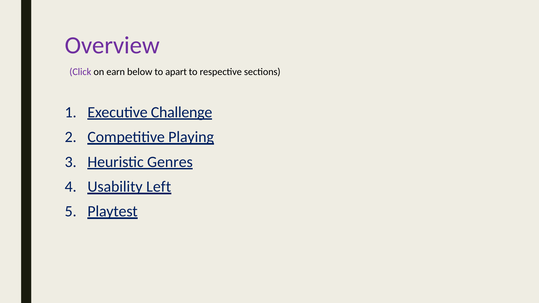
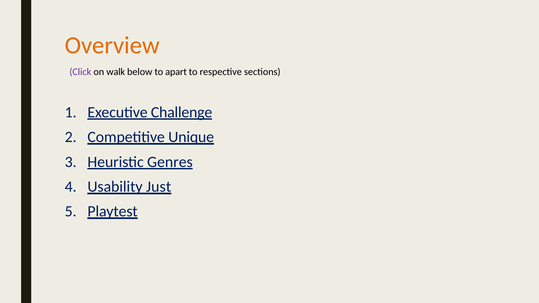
Overview colour: purple -> orange
earn: earn -> walk
Playing: Playing -> Unique
Left: Left -> Just
